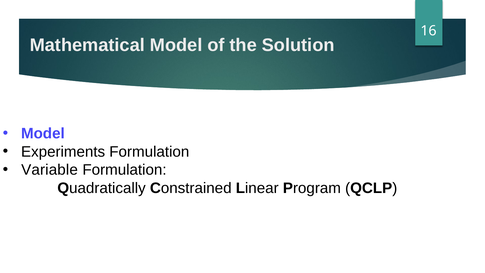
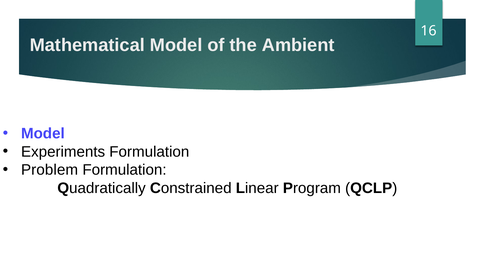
Solution: Solution -> Ambient
Variable: Variable -> Problem
